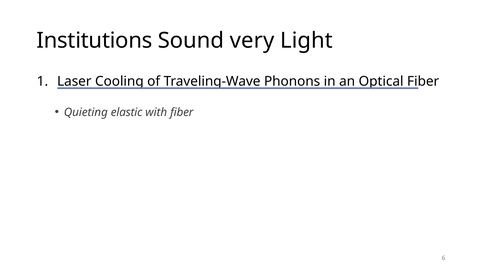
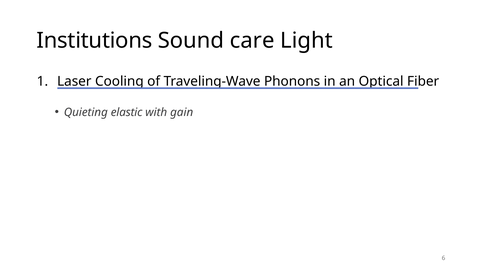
very: very -> care
with fiber: fiber -> gain
